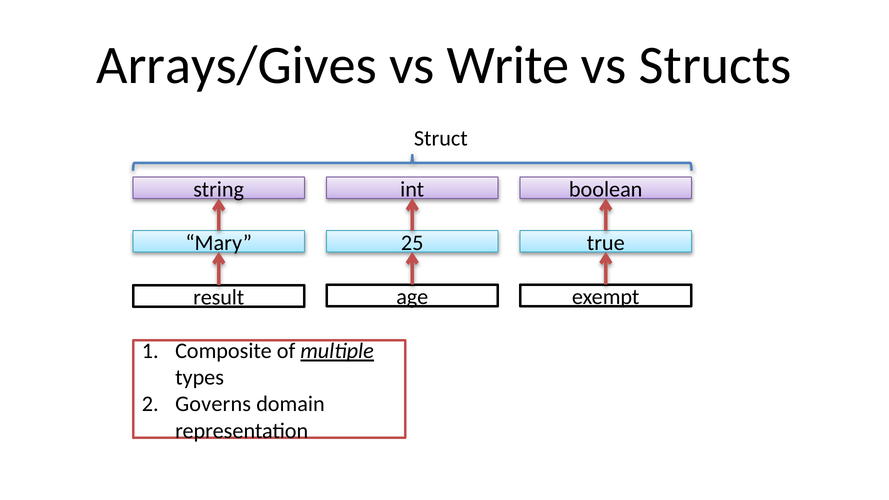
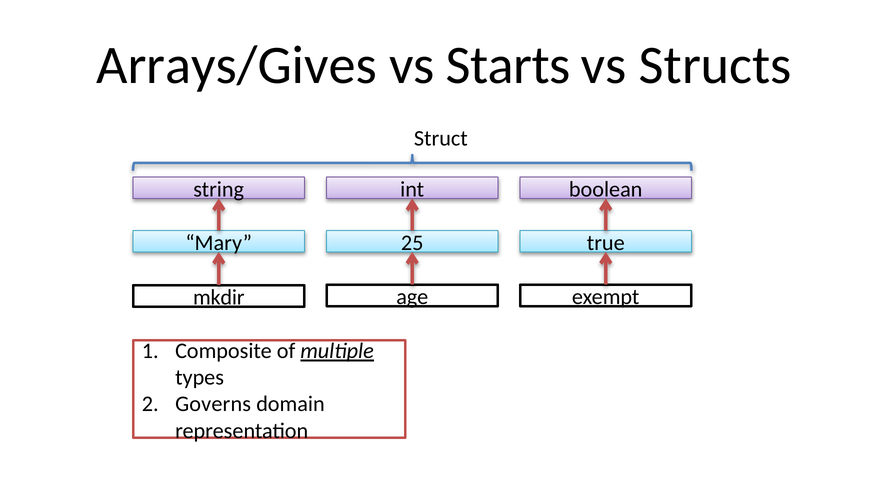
Write: Write -> Starts
result: result -> mkdir
